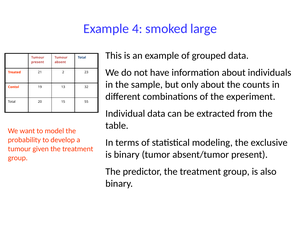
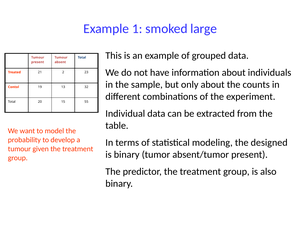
4: 4 -> 1
exclusive: exclusive -> designed
